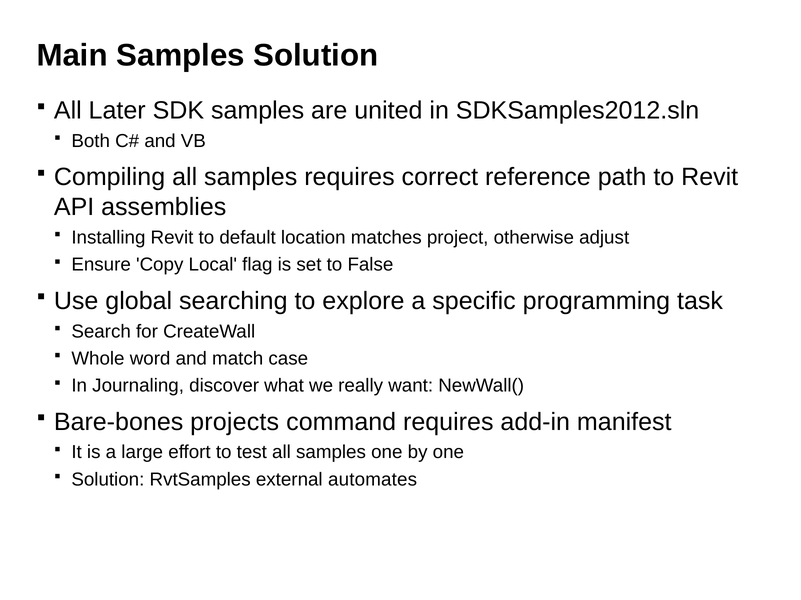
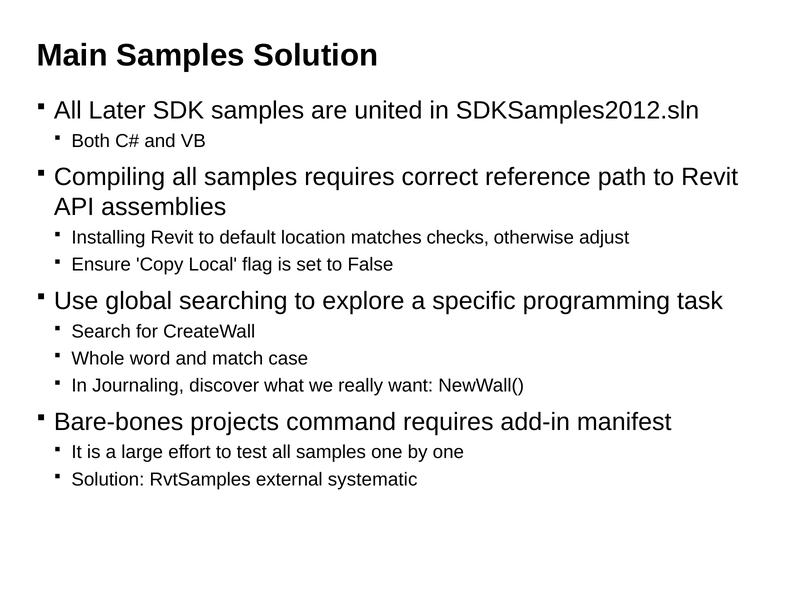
project: project -> checks
automates: automates -> systematic
